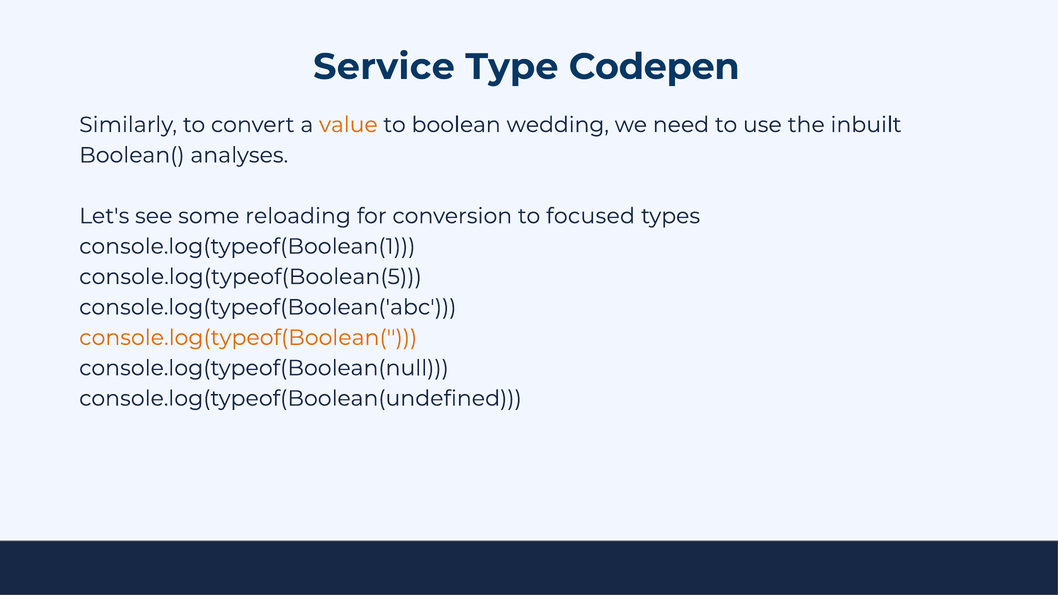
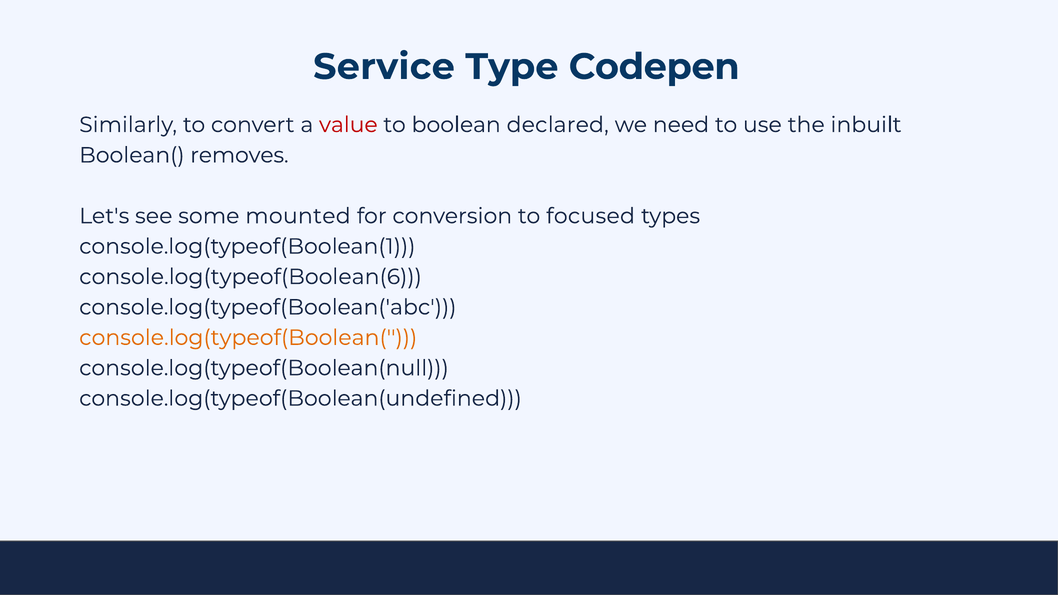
value colour: orange -> red
wedding: wedding -> declared
analyses: analyses -> removes
reloading: reloading -> mounted
console.log(typeof(Boolean(5: console.log(typeof(Boolean(5 -> console.log(typeof(Boolean(6
